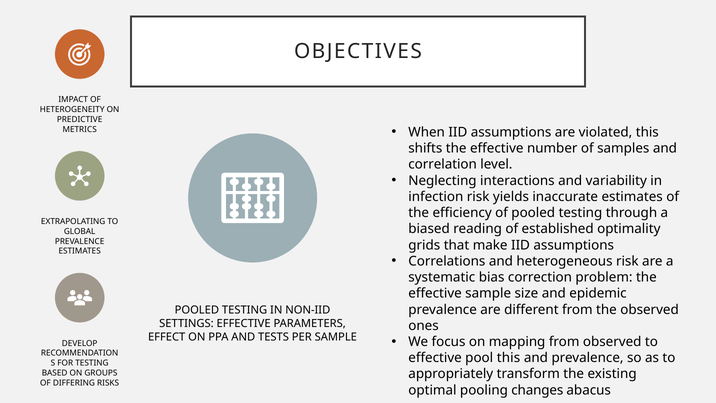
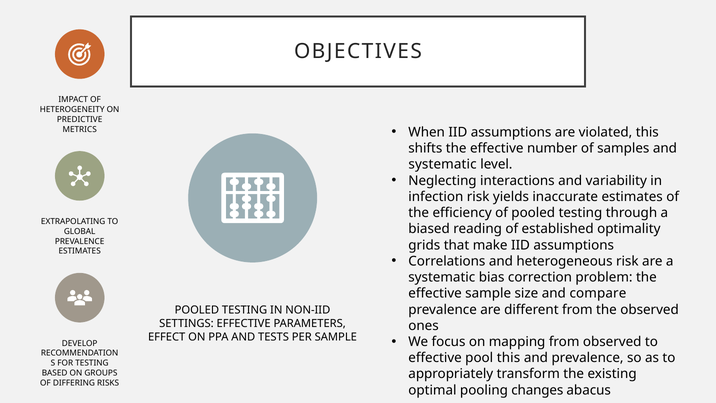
correlation at (443, 164): correlation -> systematic
epidemic: epidemic -> compare
